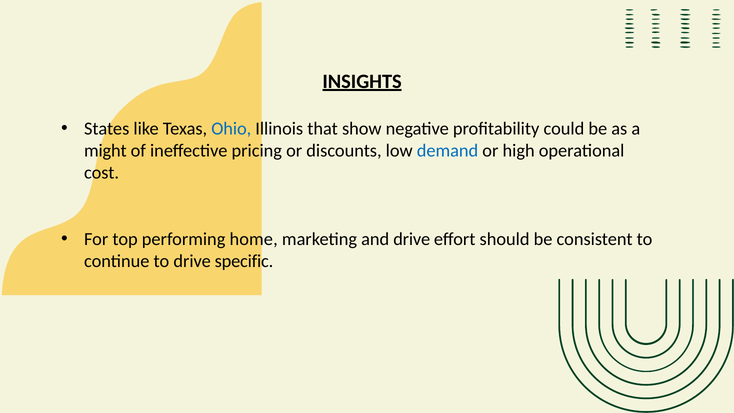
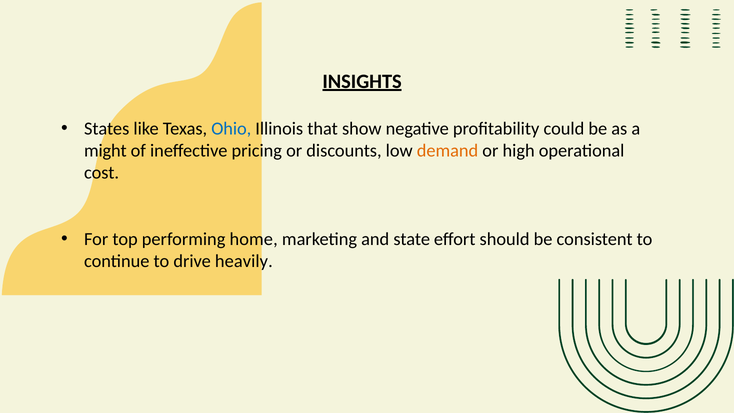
demand colour: blue -> orange
and drive: drive -> state
specific: specific -> heavily
